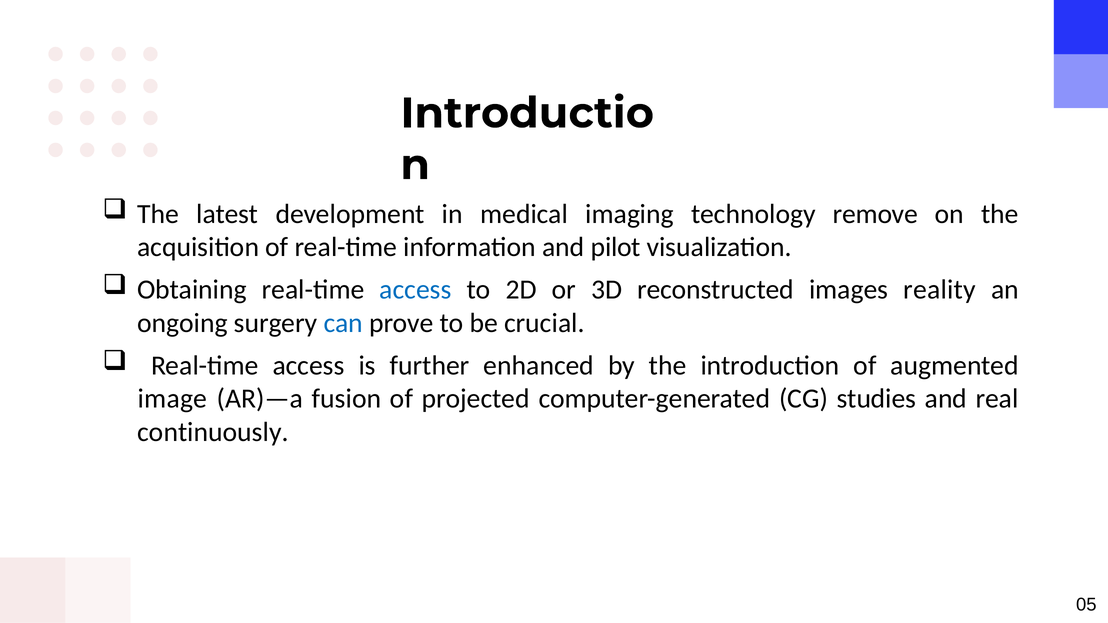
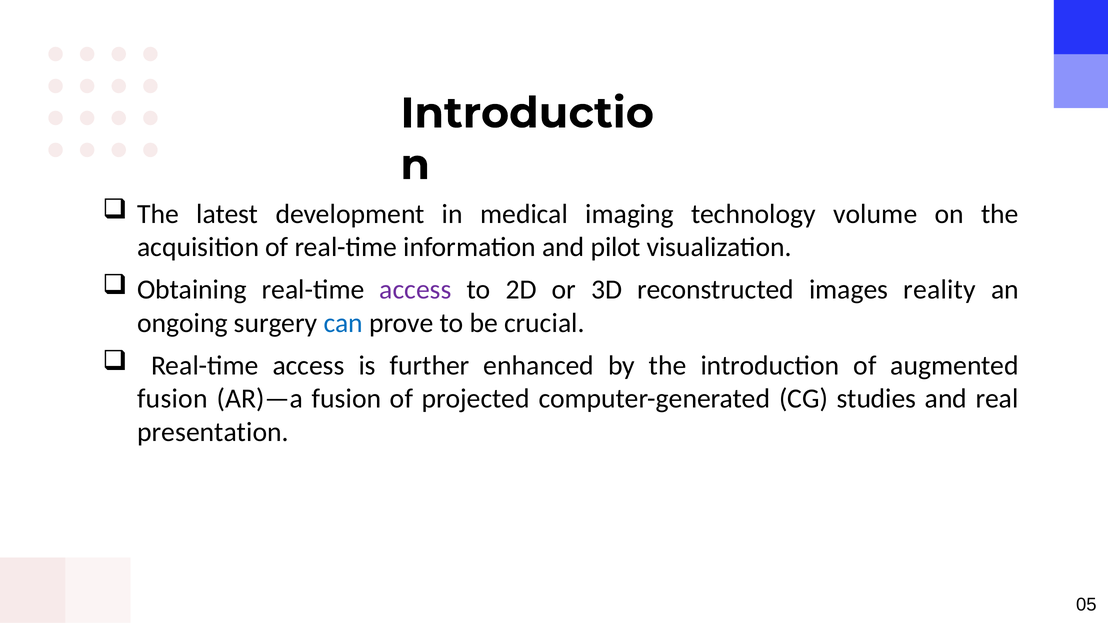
remove: remove -> volume
access at (416, 290) colour: blue -> purple
image at (172, 399): image -> fusion
continuously: continuously -> presentation
